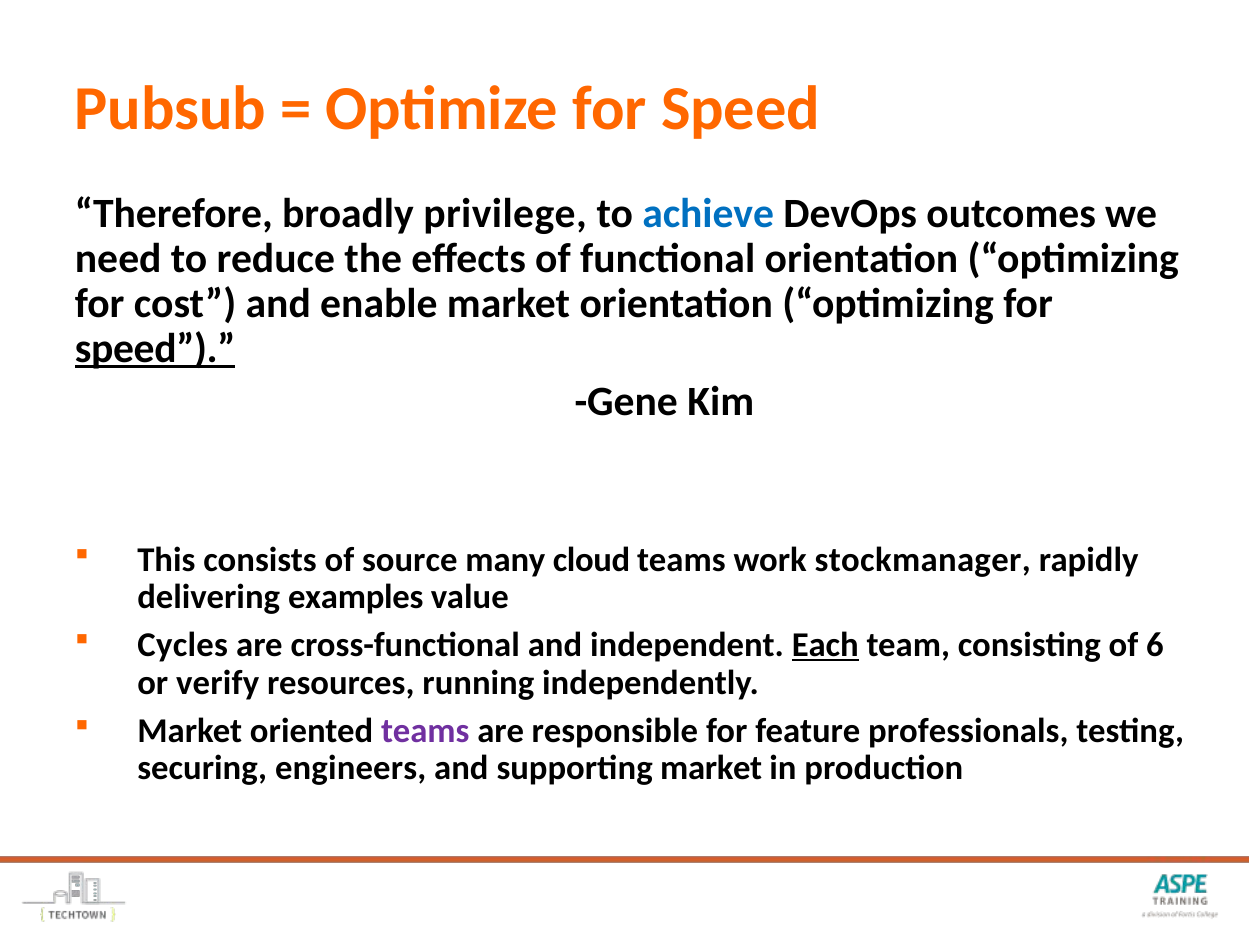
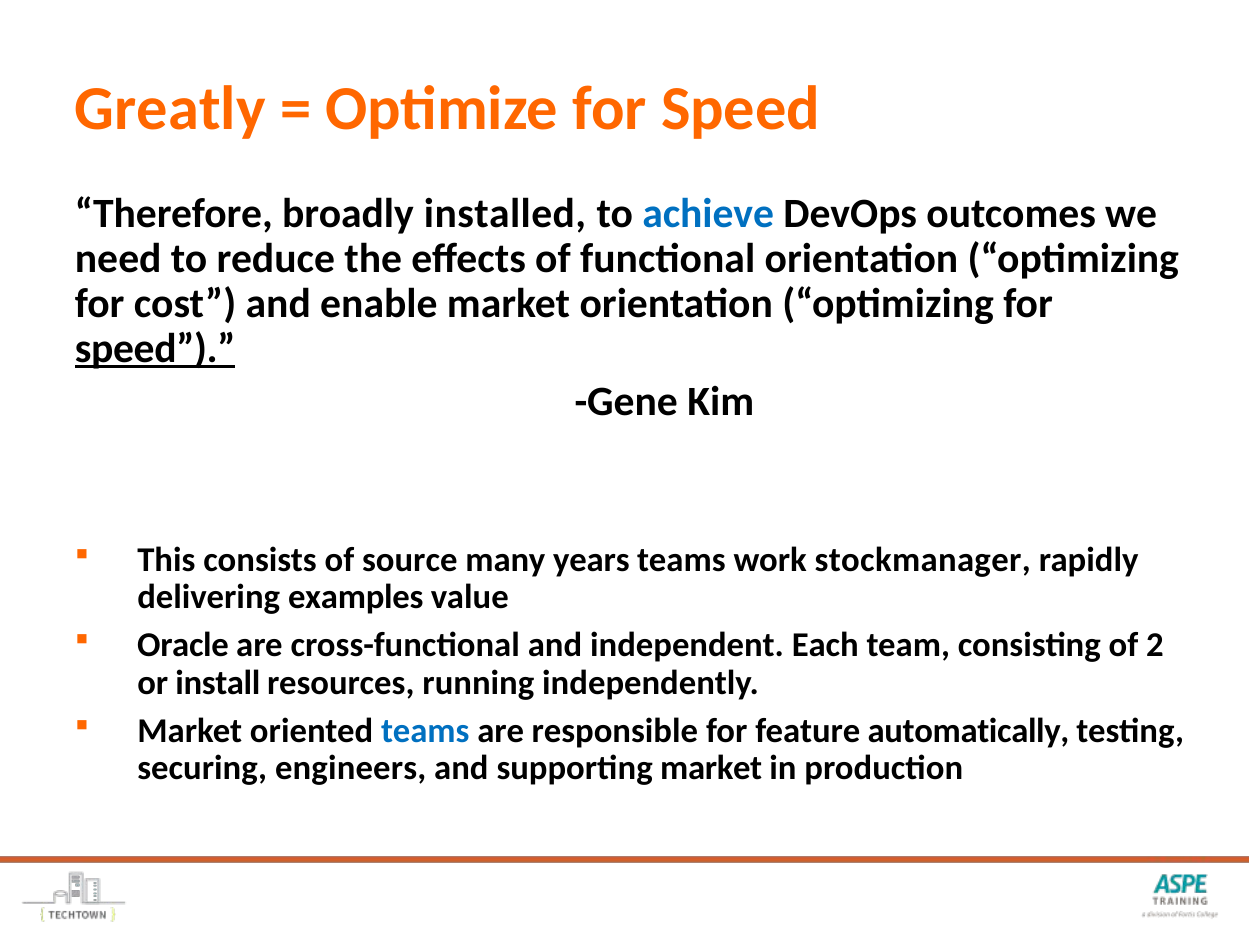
Pubsub: Pubsub -> Greatly
privilege: privilege -> installed
cloud: cloud -> years
Cycles: Cycles -> Oracle
Each underline: present -> none
6: 6 -> 2
verify: verify -> install
teams at (425, 730) colour: purple -> blue
professionals: professionals -> automatically
